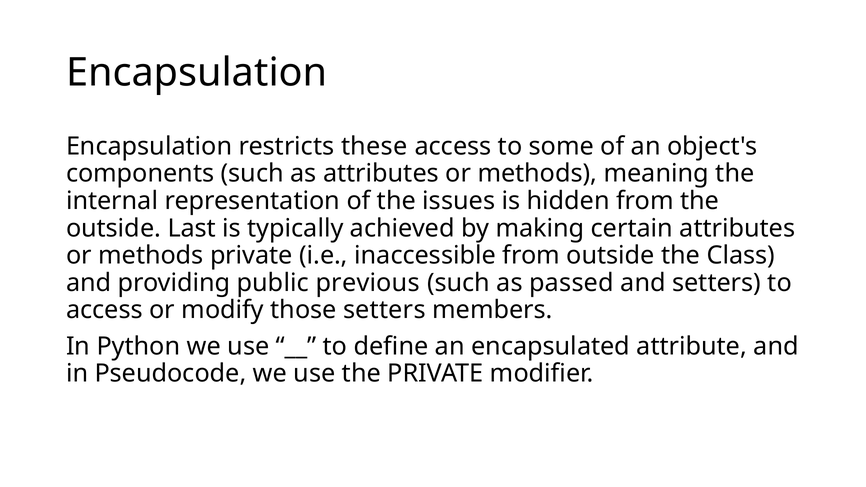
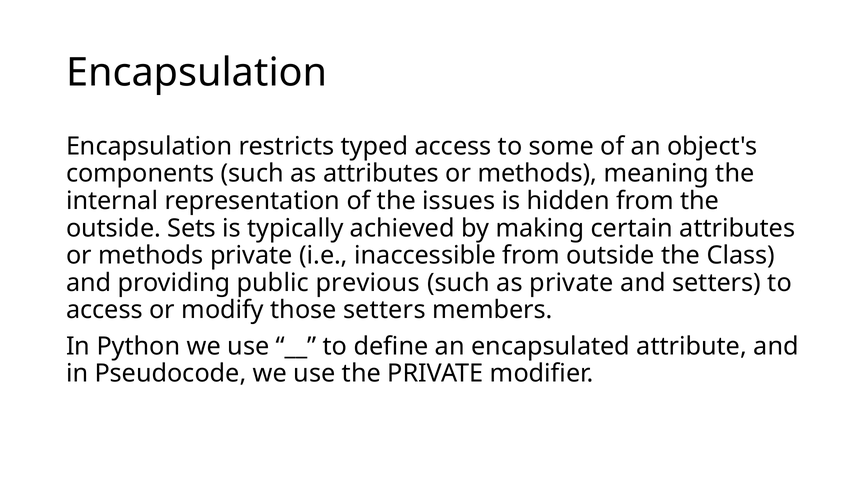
these: these -> typed
Last: Last -> Sets
as passed: passed -> private
